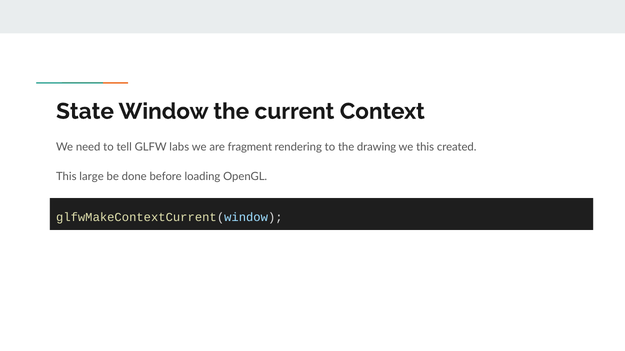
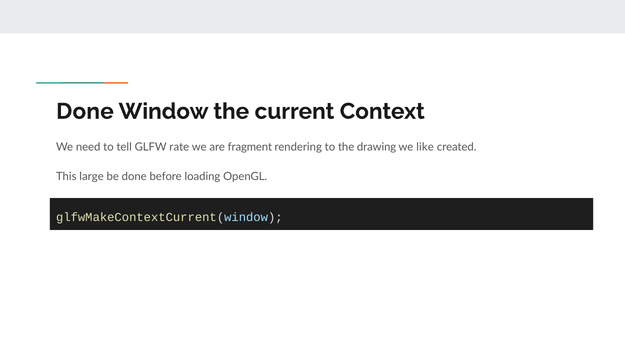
State at (85, 112): State -> Done
labs: labs -> rate
we this: this -> like
